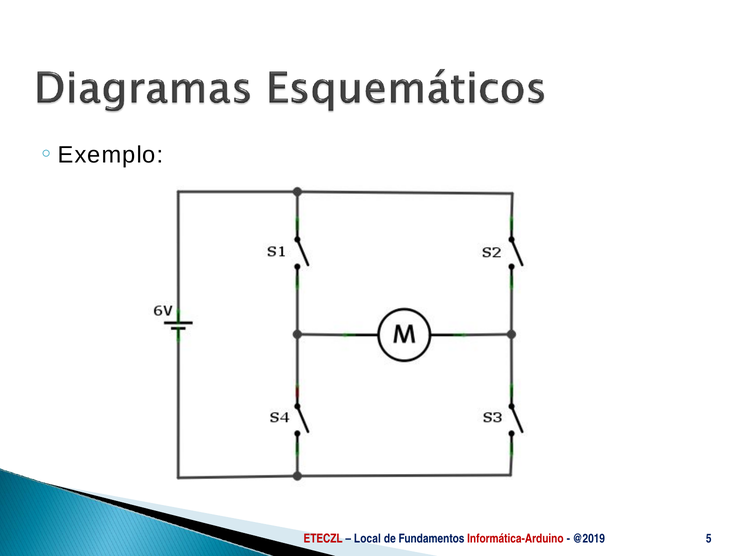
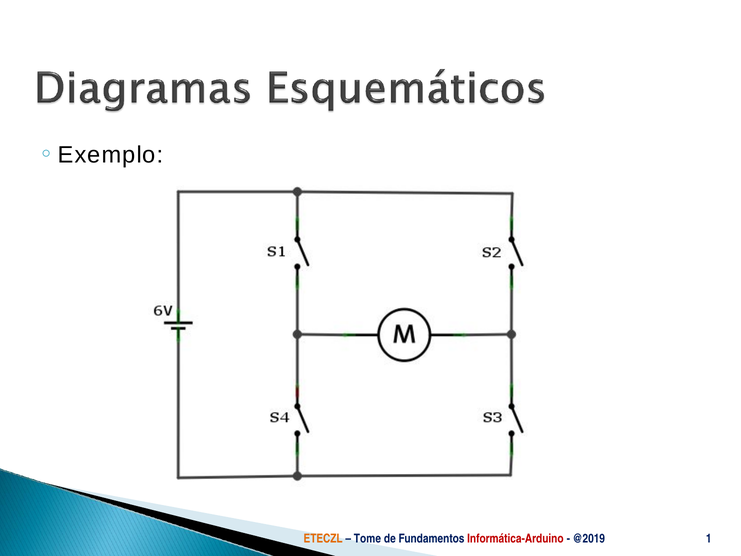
ETECZL colour: red -> orange
Local: Local -> Tome
5: 5 -> 1
